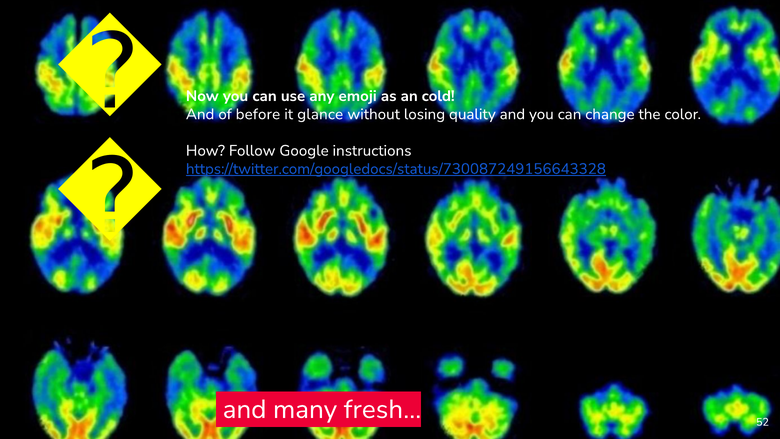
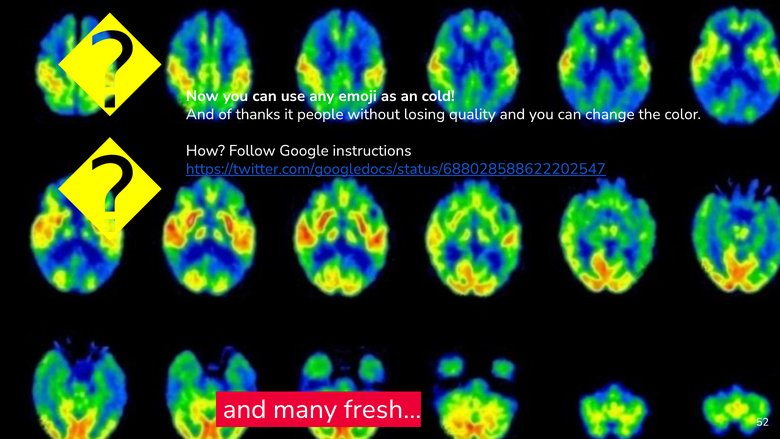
before: before -> thanks
glance: glance -> people
https://twitter.com/googledocs/status/730087249156643328: https://twitter.com/googledocs/status/730087249156643328 -> https://twitter.com/googledocs/status/688028588622202547
